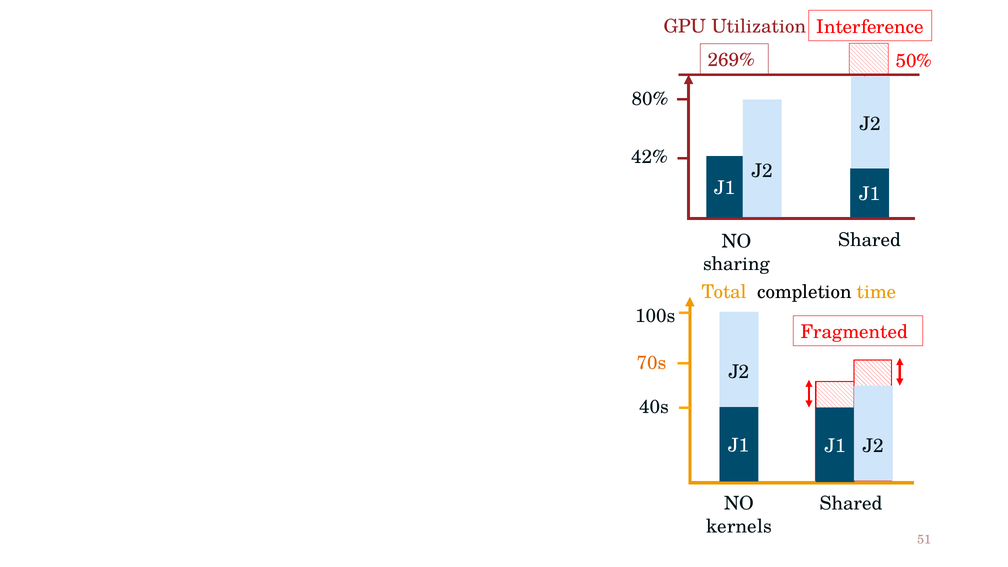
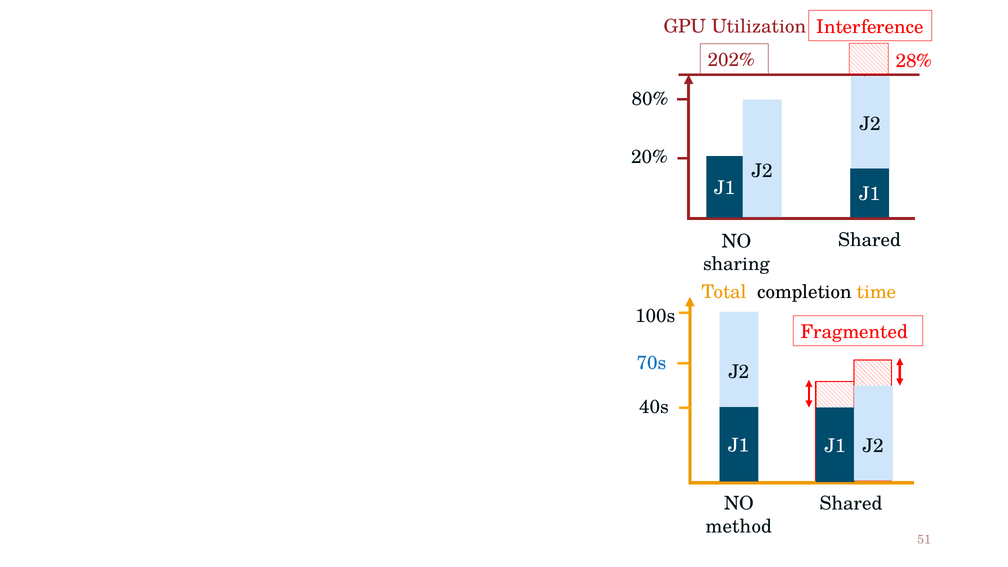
269%: 269% -> 202%
50%: 50% -> 28%
42%: 42% -> 20%
70s colour: orange -> blue
kernels: kernels -> method
